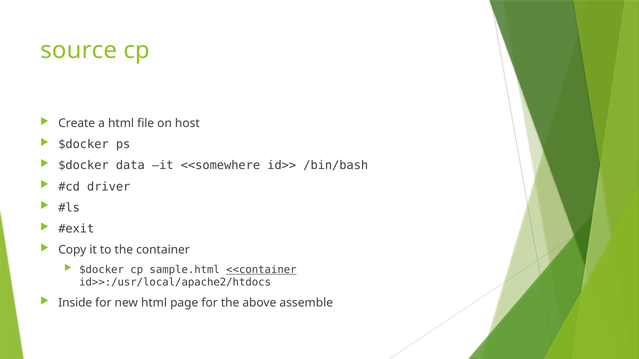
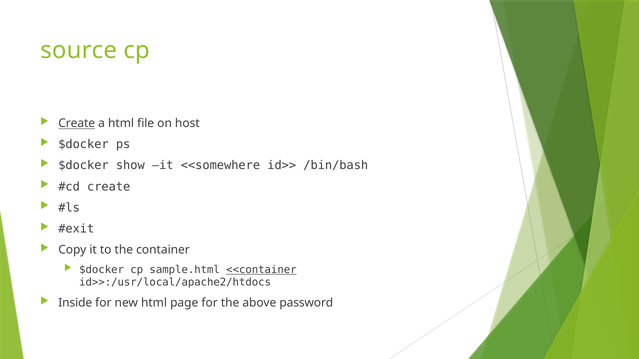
Create at (77, 124) underline: none -> present
data: data -> show
driver at (109, 187): driver -> create
assemble: assemble -> password
